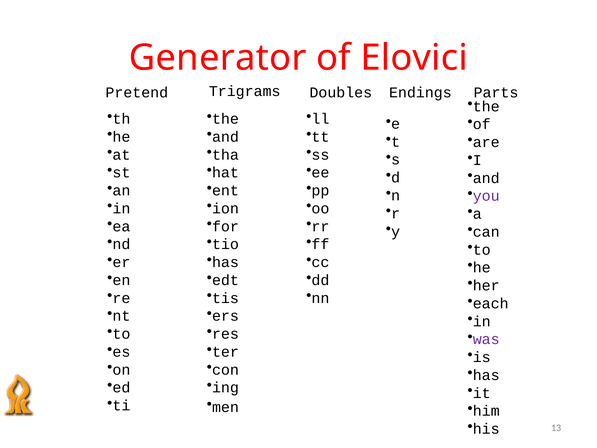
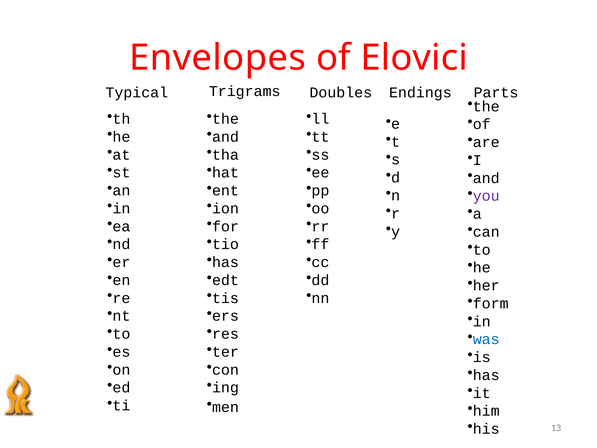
Generator: Generator -> Envelopes
Pretend: Pretend -> Typical
each: each -> form
was colour: purple -> blue
